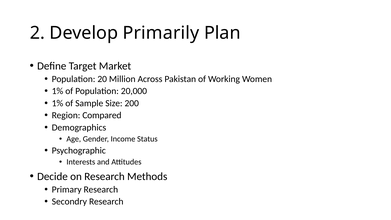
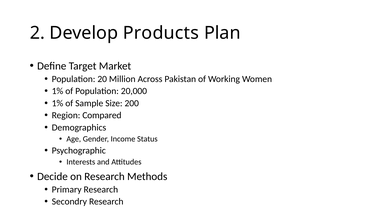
Primarily: Primarily -> Products
